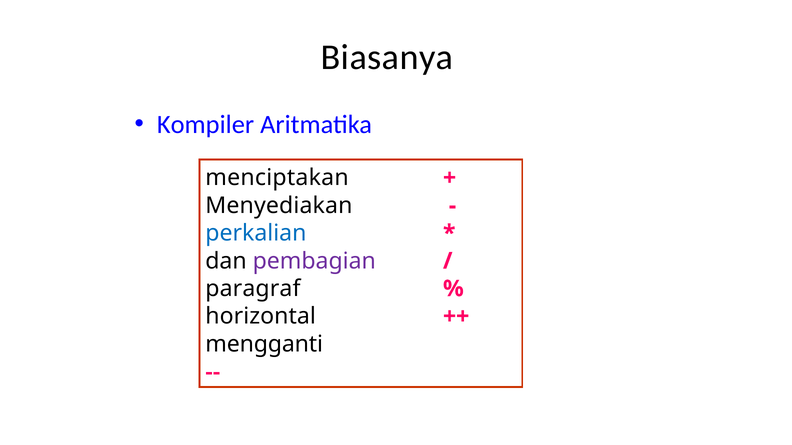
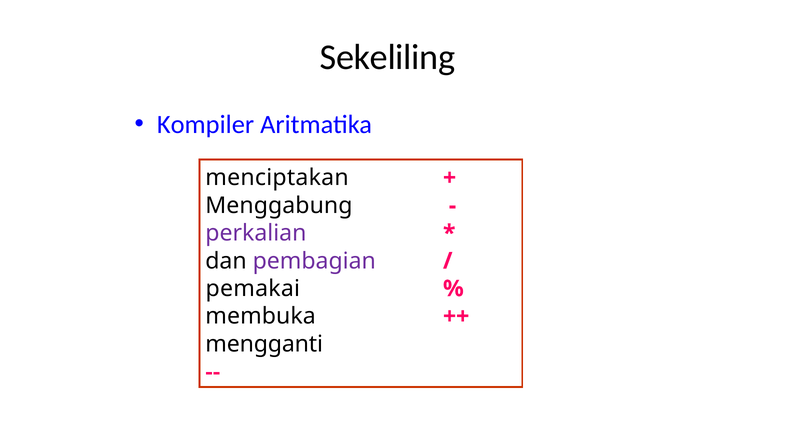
Biasanya: Biasanya -> Sekeliling
Menyediakan: Menyediakan -> Menggabung
perkalian colour: blue -> purple
paragraf: paragraf -> pemakai
horizontal: horizontal -> membuka
